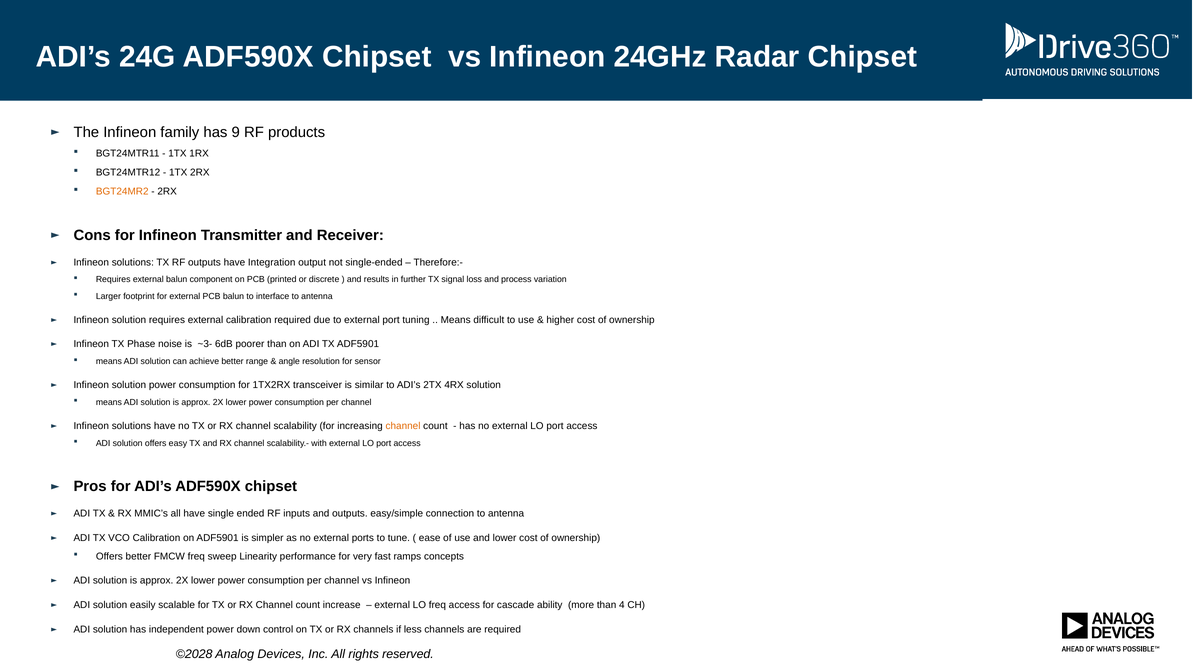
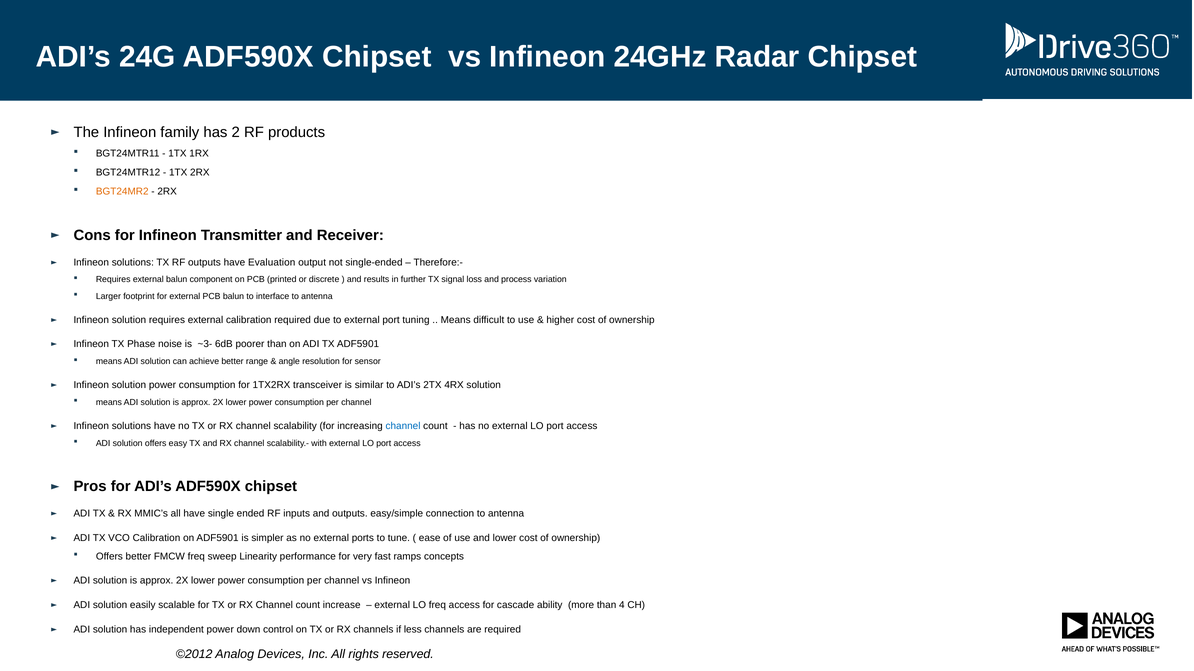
9: 9 -> 2
Integration: Integration -> Evaluation
channel at (403, 427) colour: orange -> blue
©2028: ©2028 -> ©2012
